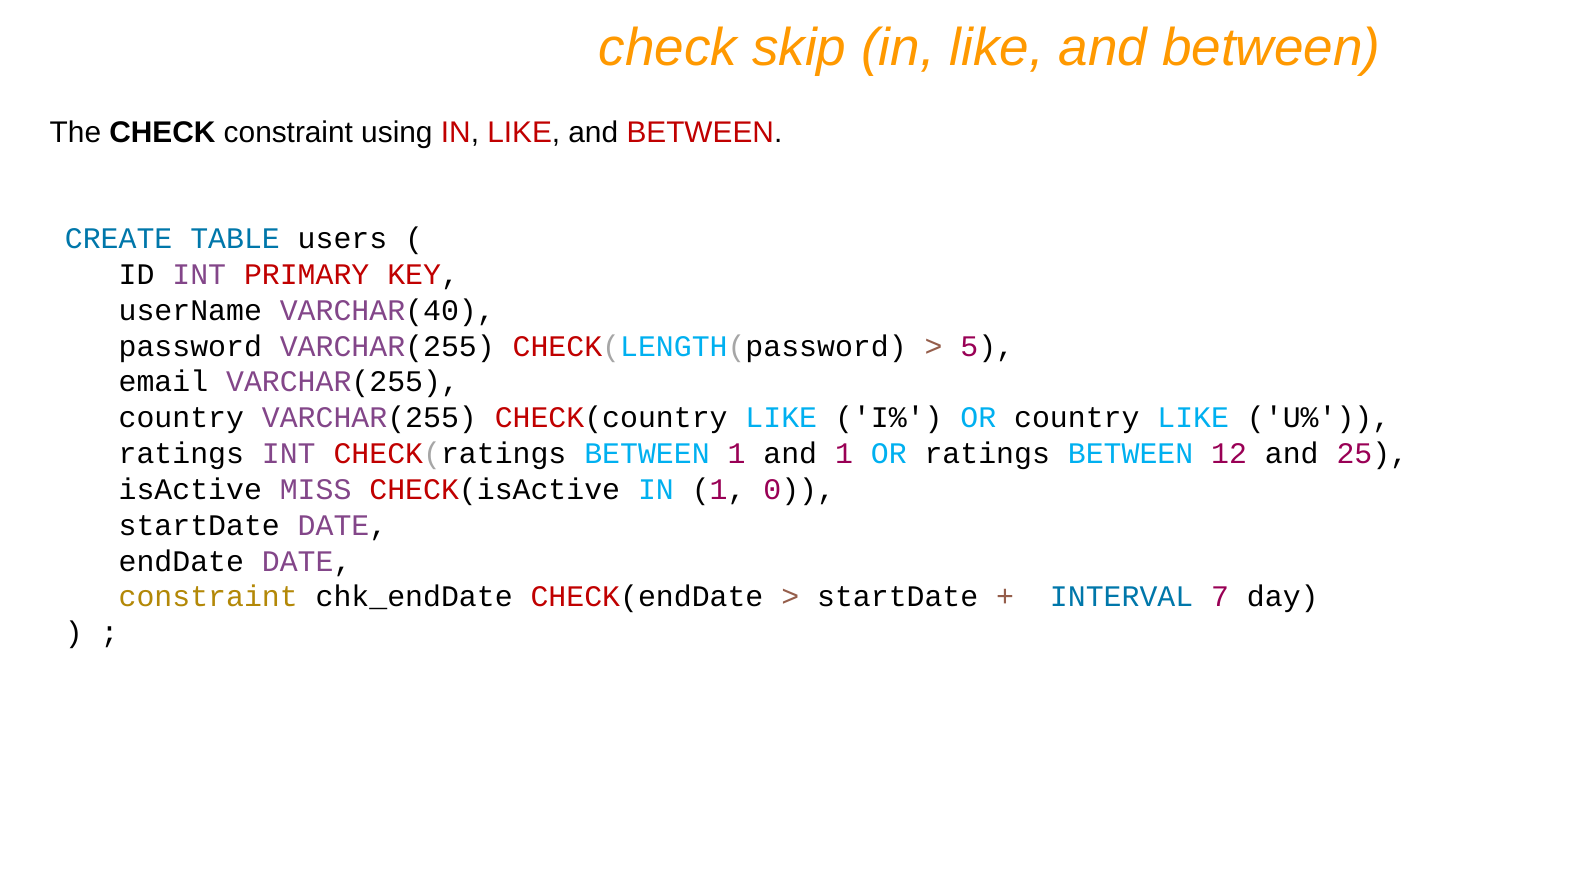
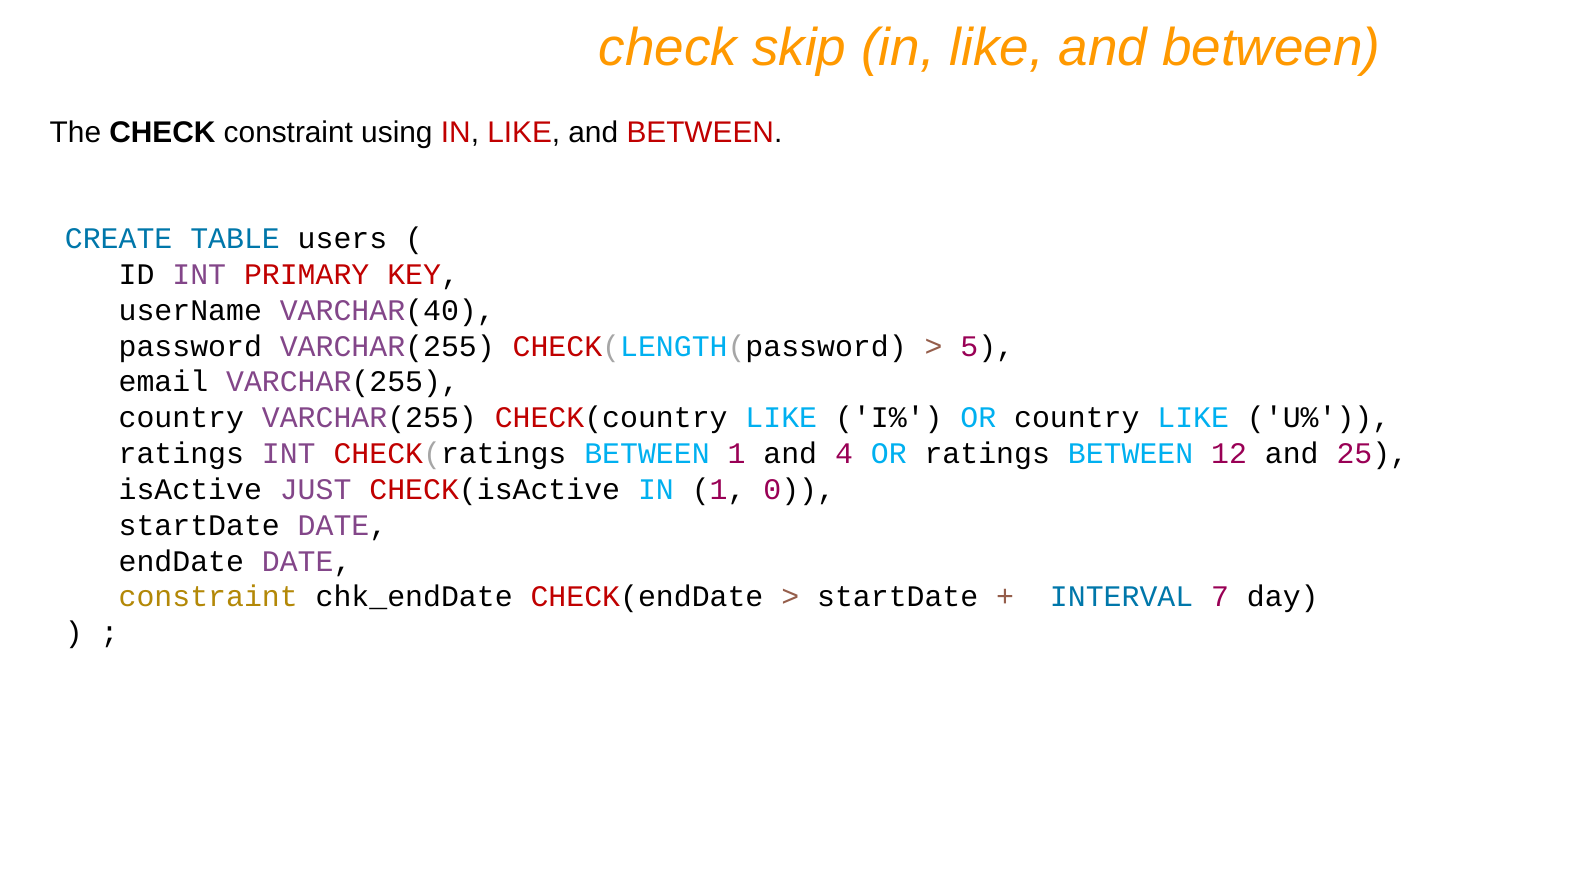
and 1: 1 -> 4
MISS: MISS -> JUST
